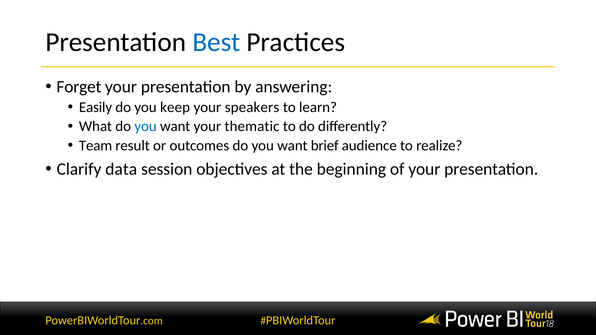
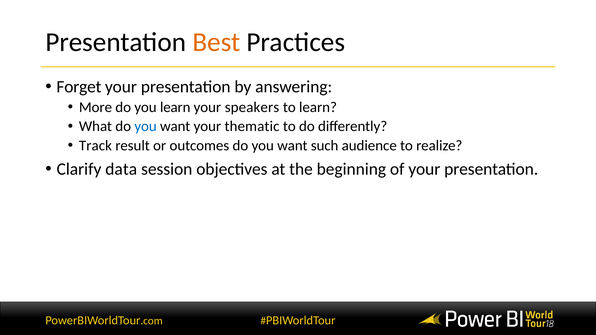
Best colour: blue -> orange
Easily: Easily -> More
you keep: keep -> learn
Team: Team -> Track
brief: brief -> such
